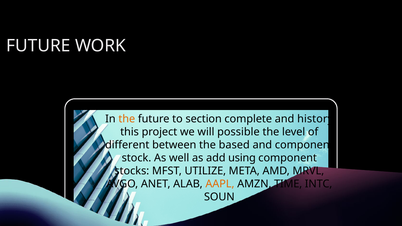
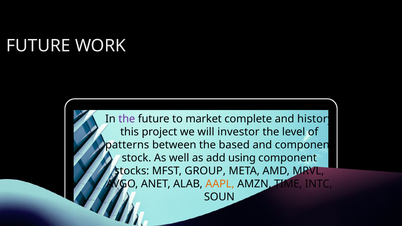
the at (127, 119) colour: orange -> purple
section: section -> market
possible: possible -> investor
different: different -> patterns
UTILIZE: UTILIZE -> GROUP
